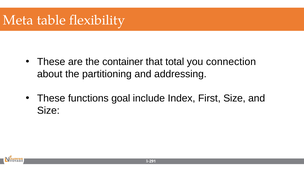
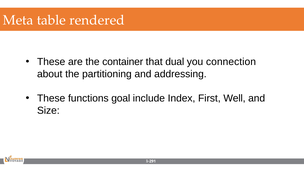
flexibility: flexibility -> rendered
total: total -> dual
First Size: Size -> Well
